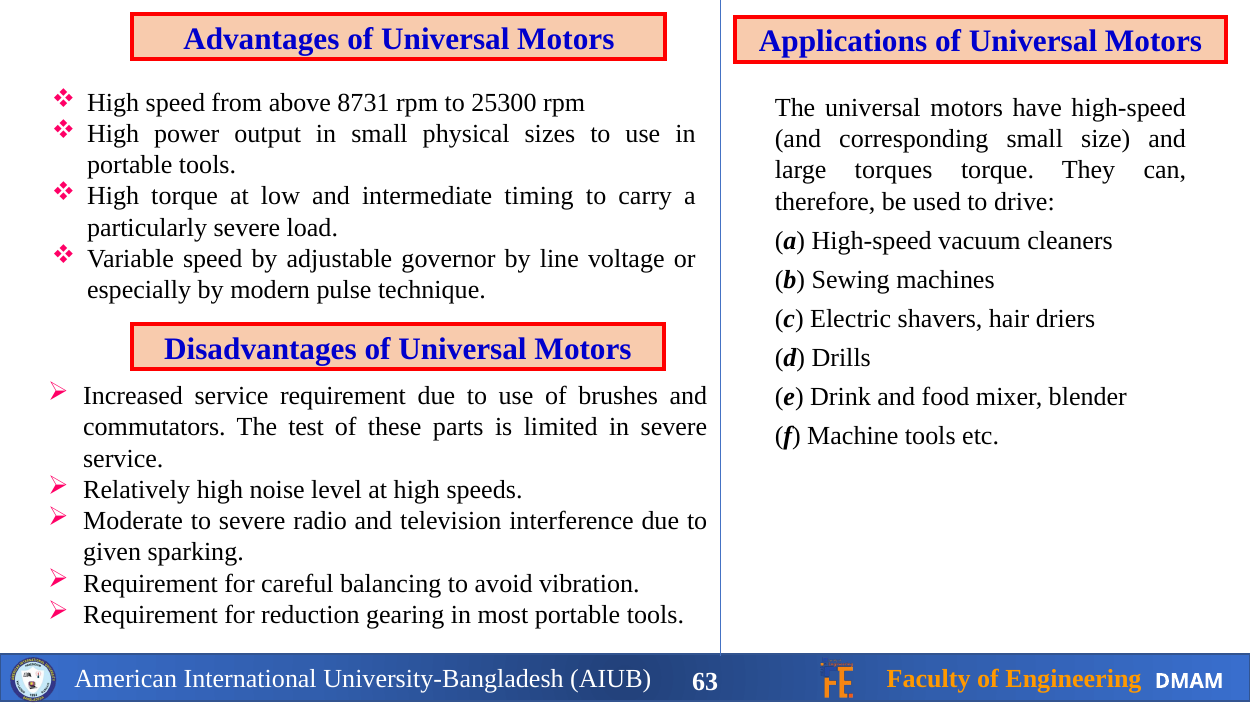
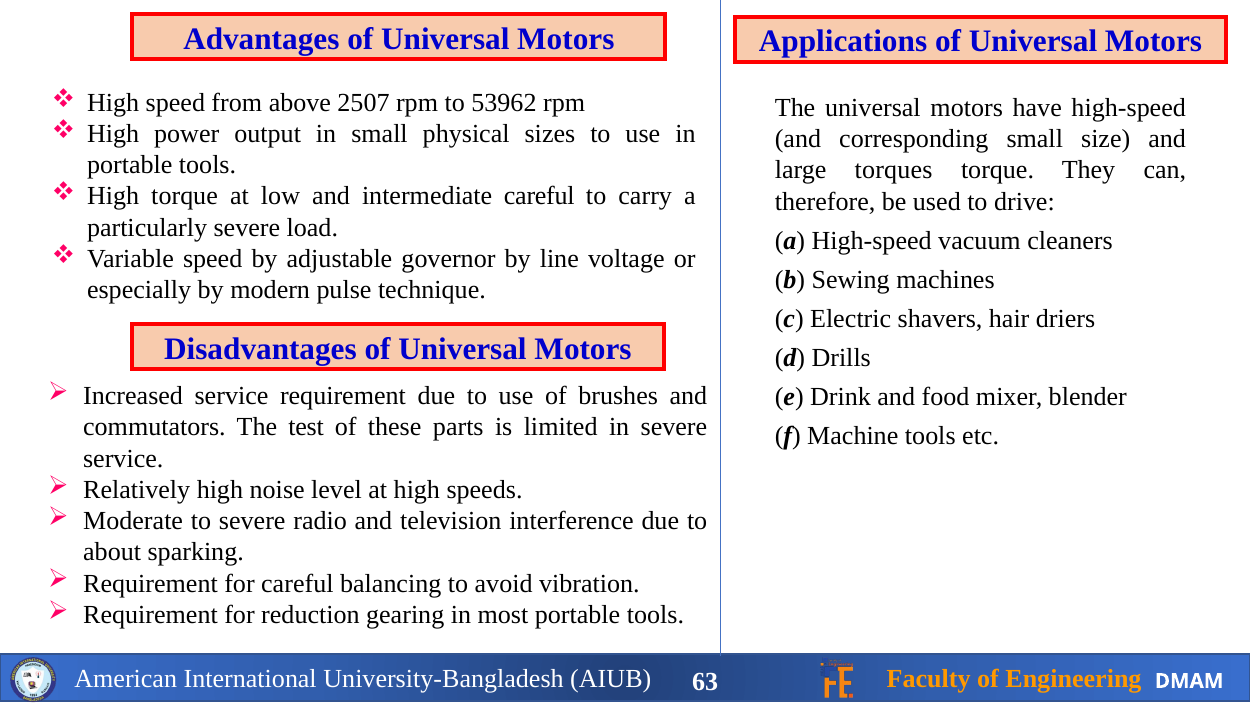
8731: 8731 -> 2507
25300: 25300 -> 53962
intermediate timing: timing -> careful
given: given -> about
